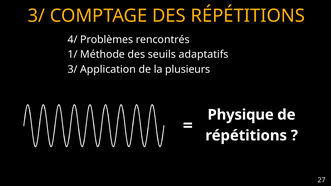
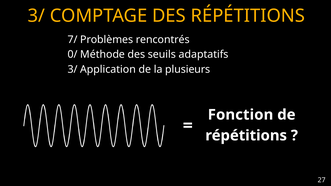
4/: 4/ -> 7/
1/: 1/ -> 0/
Physique: Physique -> Fonction
